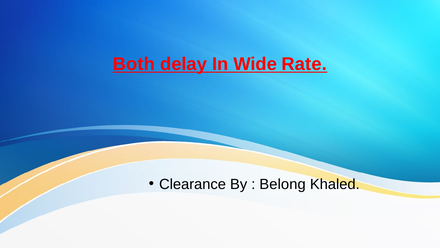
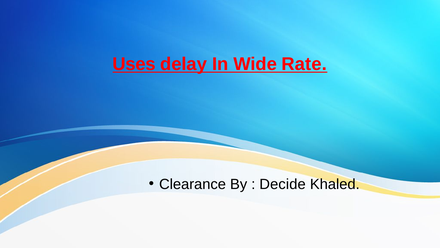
Both: Both -> Uses
Belong: Belong -> Decide
